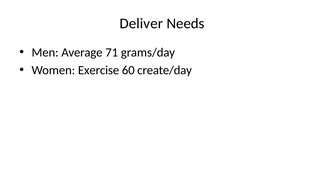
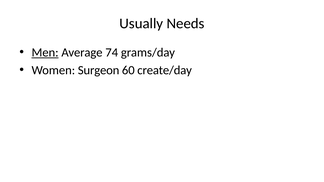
Deliver: Deliver -> Usually
Men underline: none -> present
71: 71 -> 74
Exercise: Exercise -> Surgeon
